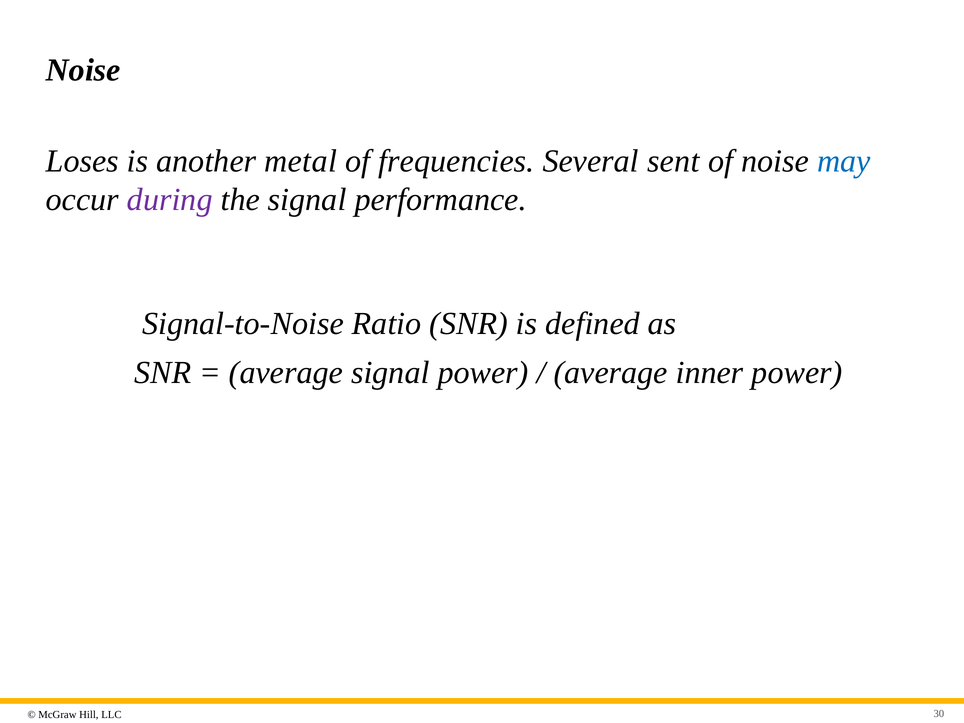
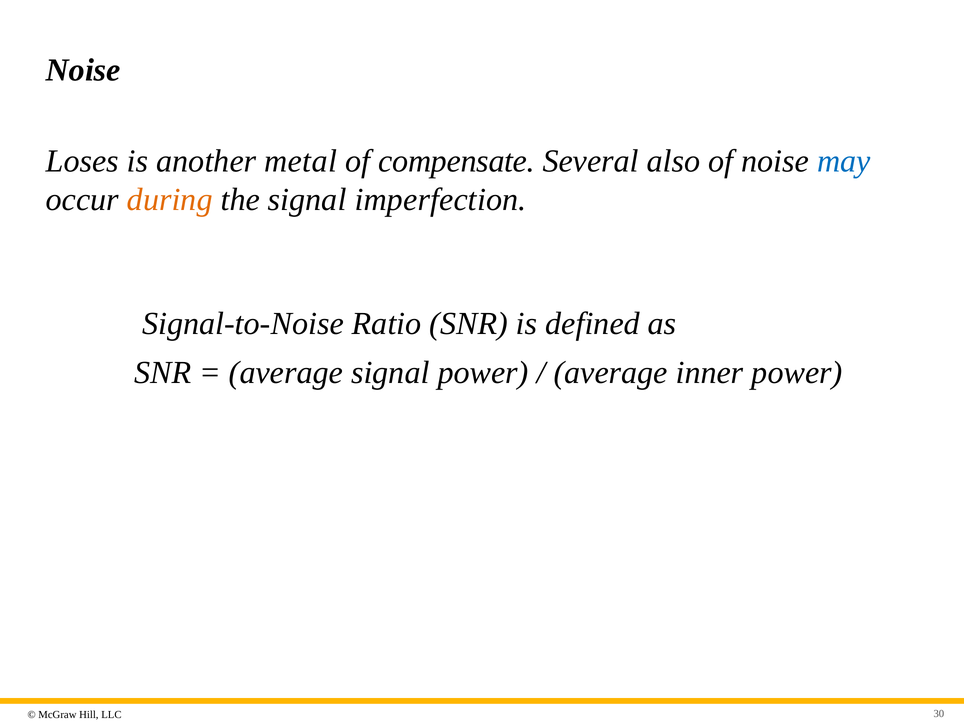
frequencies: frequencies -> compensate
sent: sent -> also
during colour: purple -> orange
performance: performance -> imperfection
